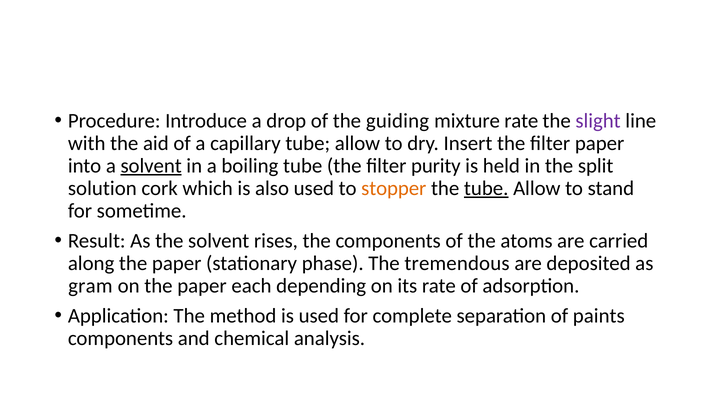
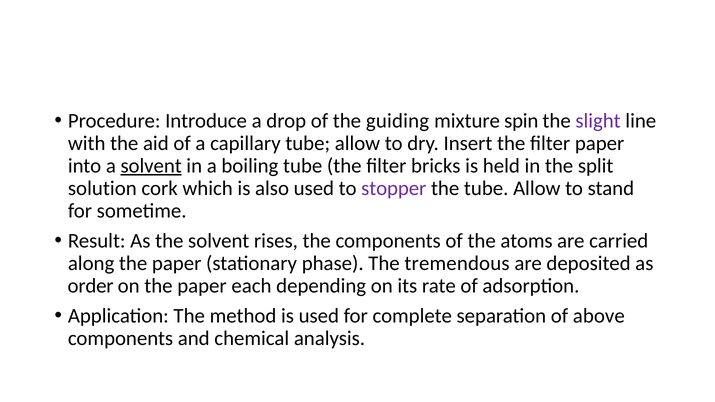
mixture rate: rate -> spin
purity: purity -> bricks
stopper colour: orange -> purple
tube at (486, 188) underline: present -> none
gram: gram -> order
paints: paints -> above
